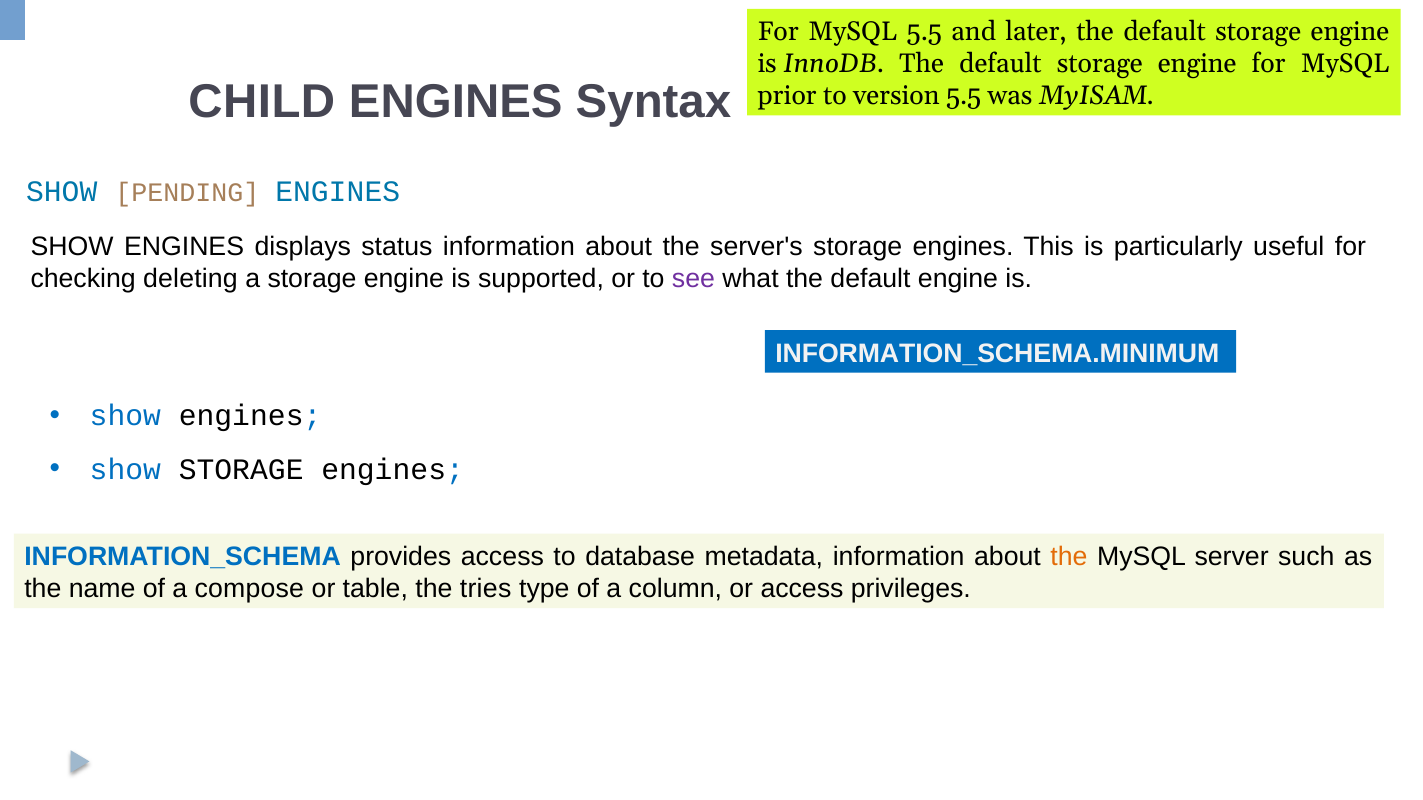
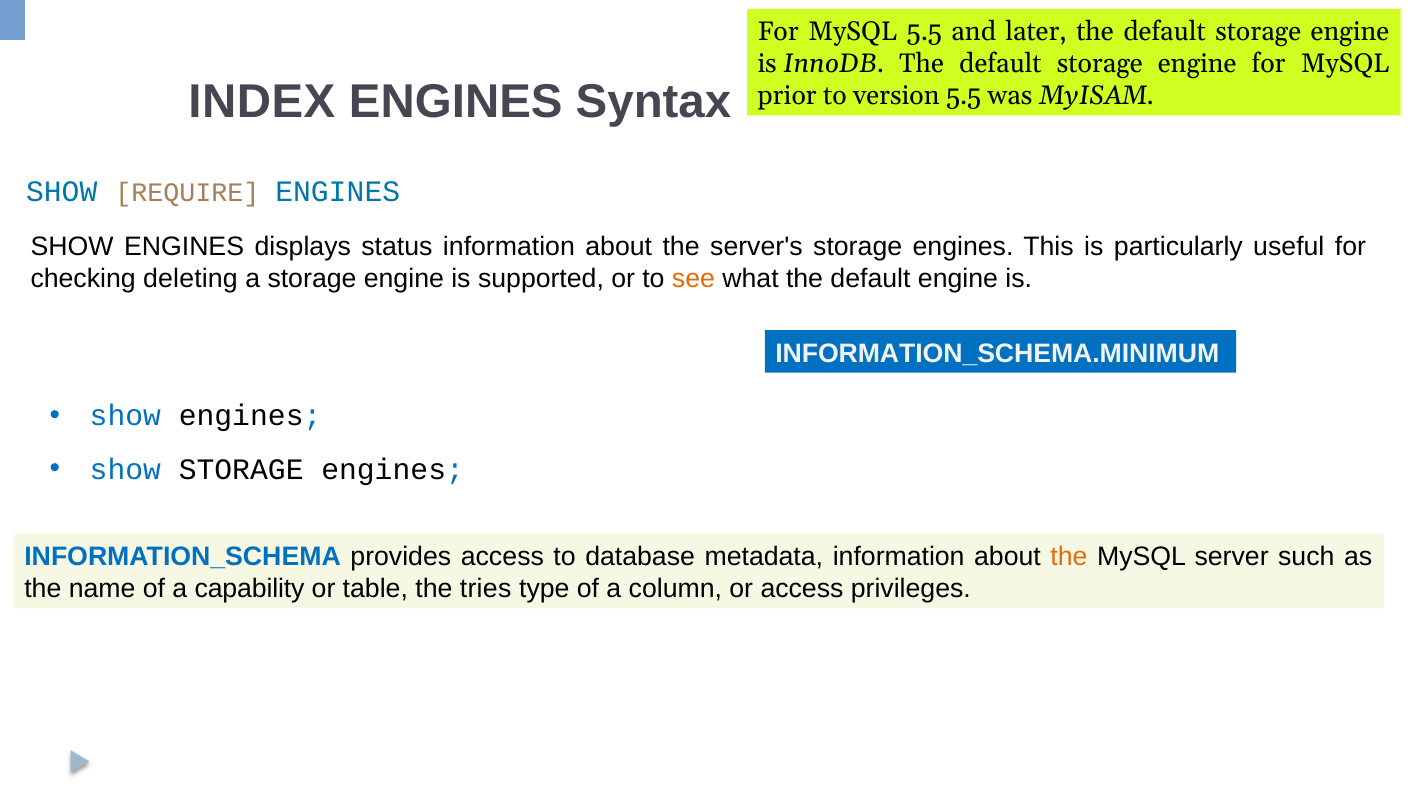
CHILD: CHILD -> INDEX
PENDING: PENDING -> REQUIRE
see colour: purple -> orange
compose: compose -> capability
